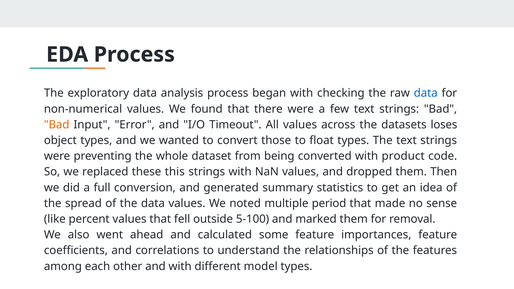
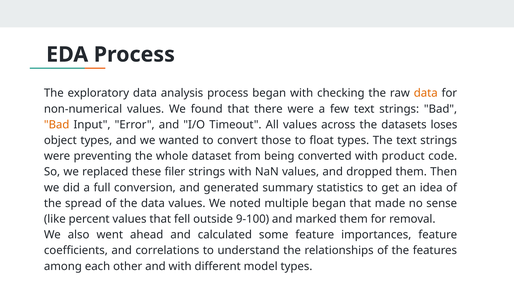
data at (426, 93) colour: blue -> orange
this: this -> filer
multiple period: period -> began
5-100: 5-100 -> 9-100
